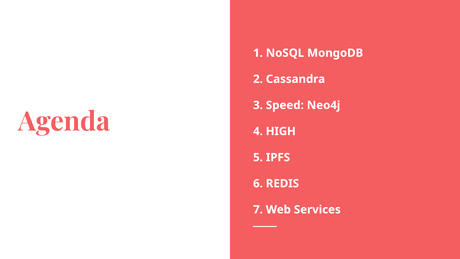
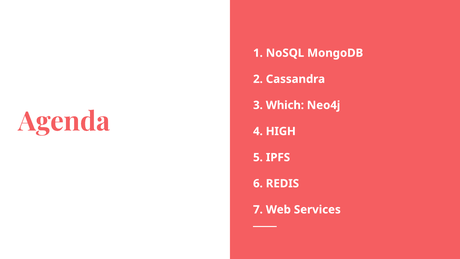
Speed: Speed -> Which
